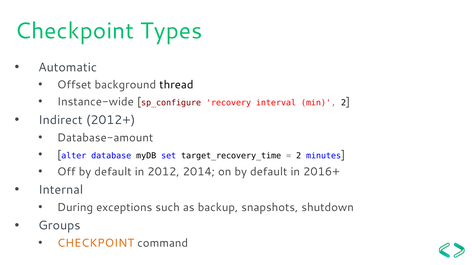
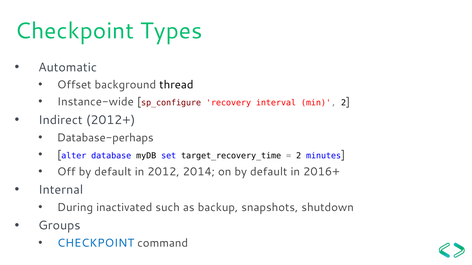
Database-amount: Database-amount -> Database-perhaps
exceptions: exceptions -> inactivated
CHECKPOINT at (96, 244) colour: orange -> blue
